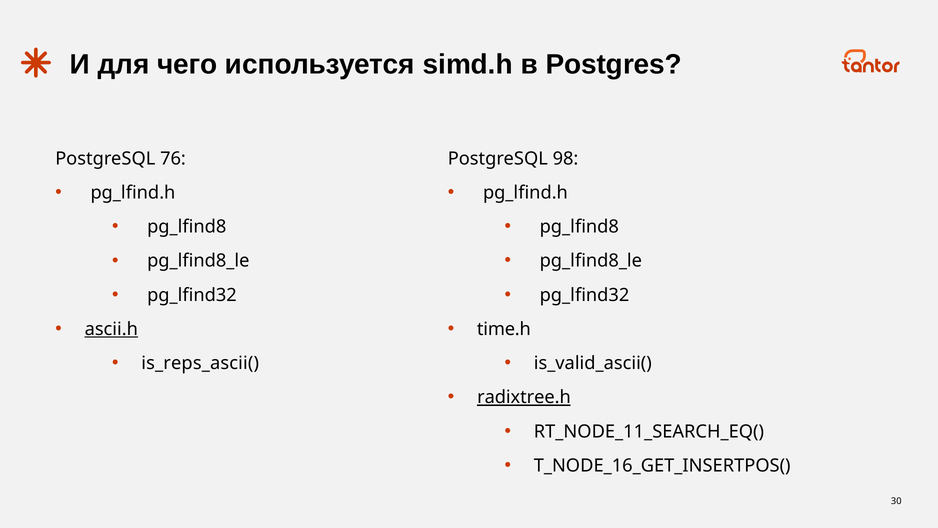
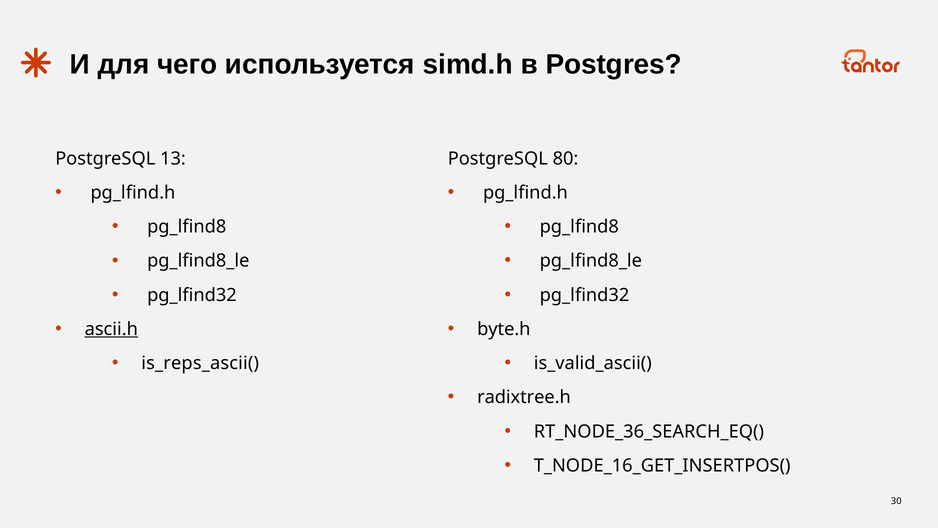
76: 76 -> 13
98: 98 -> 80
time.h: time.h -> byte.h
radixtree.h underline: present -> none
RT_NODE_11_SEARCH_EQ(: RT_NODE_11_SEARCH_EQ( -> RT_NODE_36_SEARCH_EQ(
